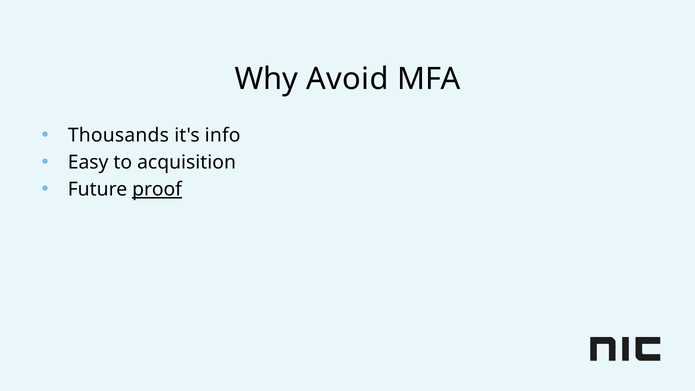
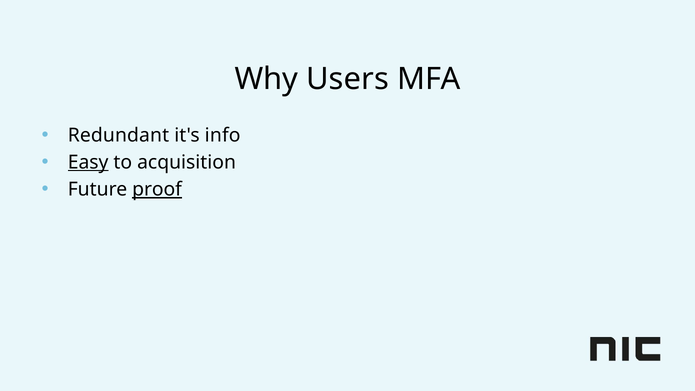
Avoid: Avoid -> Users
Thousands: Thousands -> Redundant
Easy underline: none -> present
